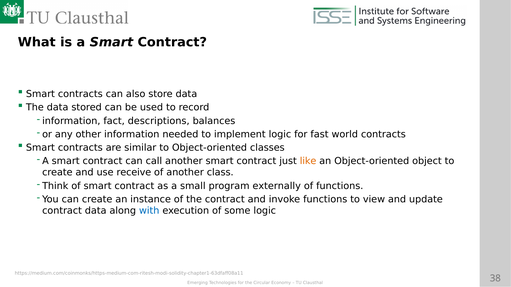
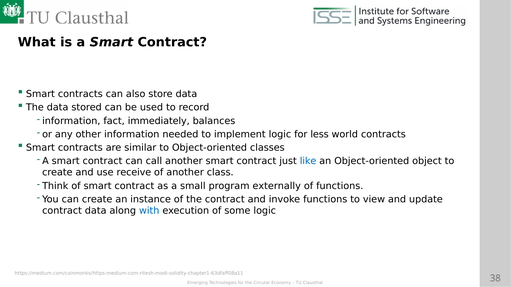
descriptions: descriptions -> immediately
fast: fast -> less
like colour: orange -> blue
